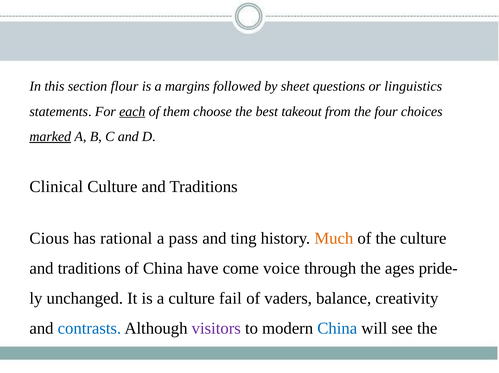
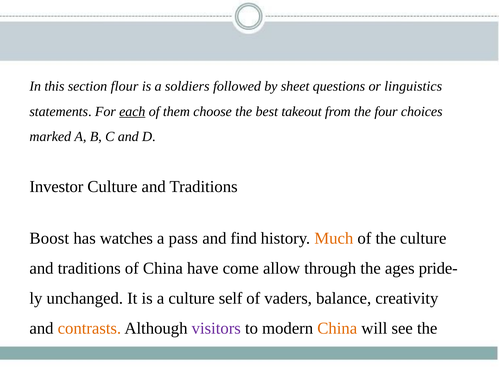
margins: margins -> soldiers
marked underline: present -> none
Clinical: Clinical -> Investor
Cious: Cious -> Boost
rational: rational -> watches
ting: ting -> find
voice: voice -> allow
fail: fail -> self
contrasts colour: blue -> orange
China at (337, 329) colour: blue -> orange
